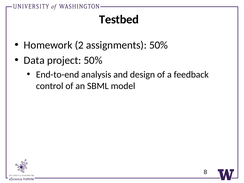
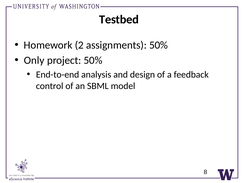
Data: Data -> Only
